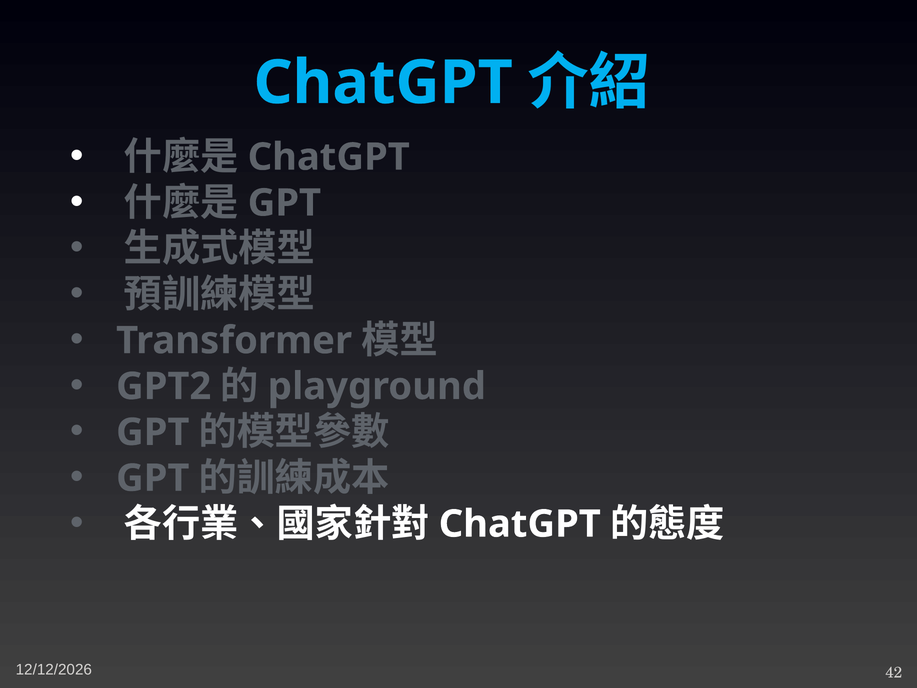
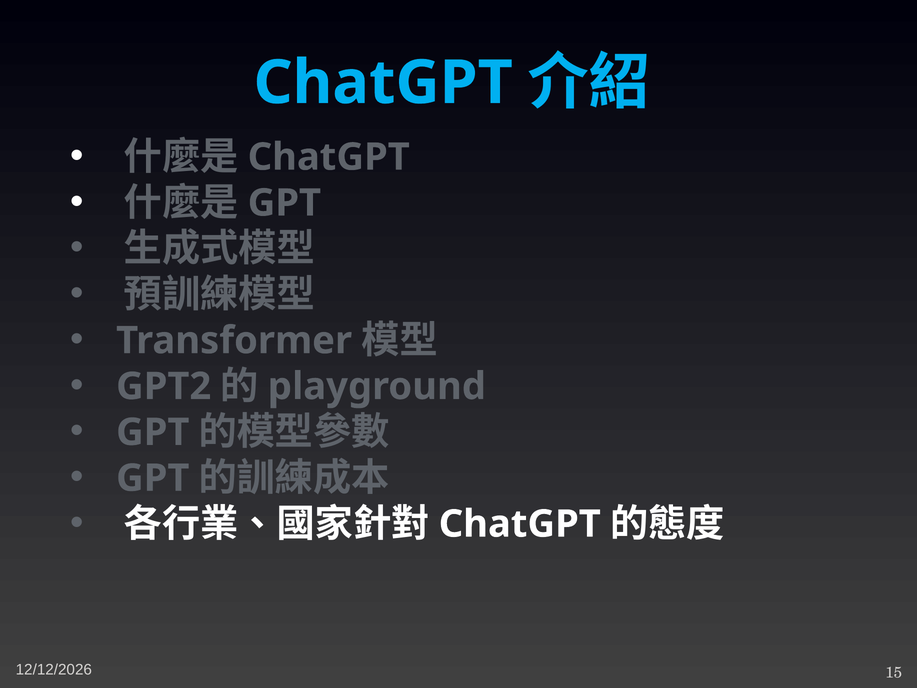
42: 42 -> 15
